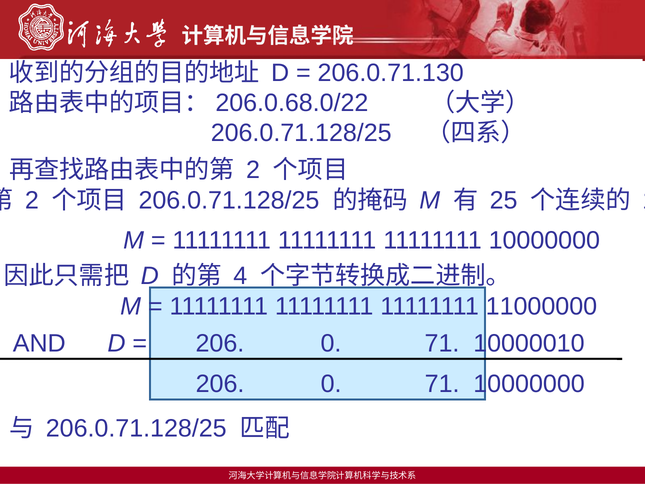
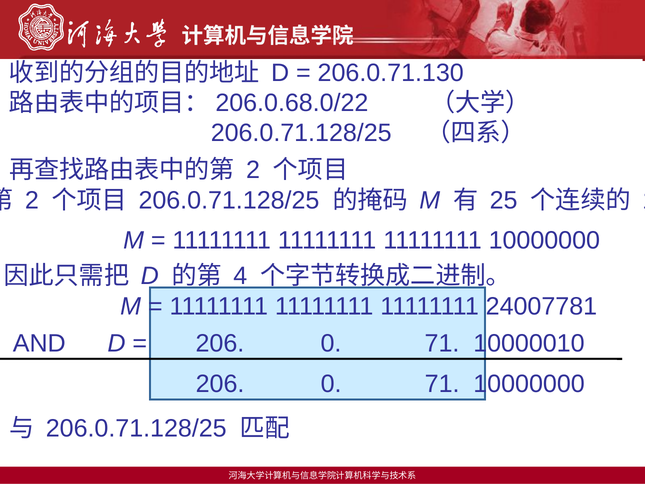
11000000: 11000000 -> 24007781
